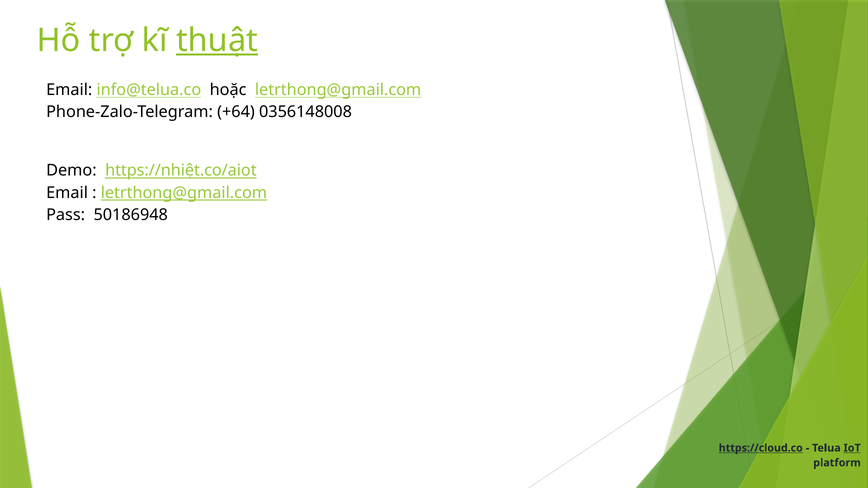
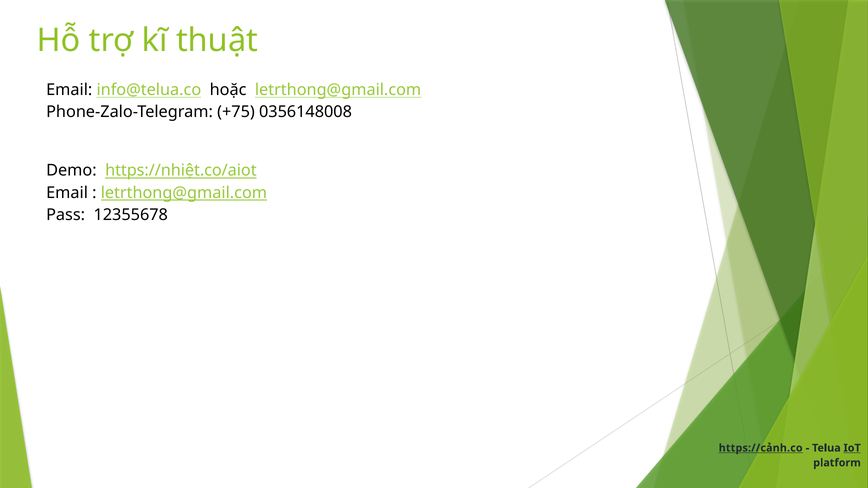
thuật underline: present -> none
+64: +64 -> +75
50186948: 50186948 -> 12355678
https://cloud.co: https://cloud.co -> https://cảnh.co
